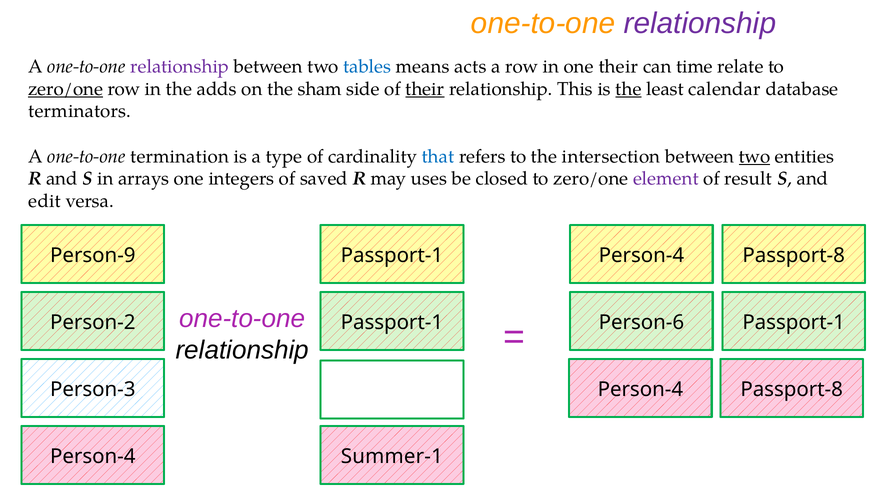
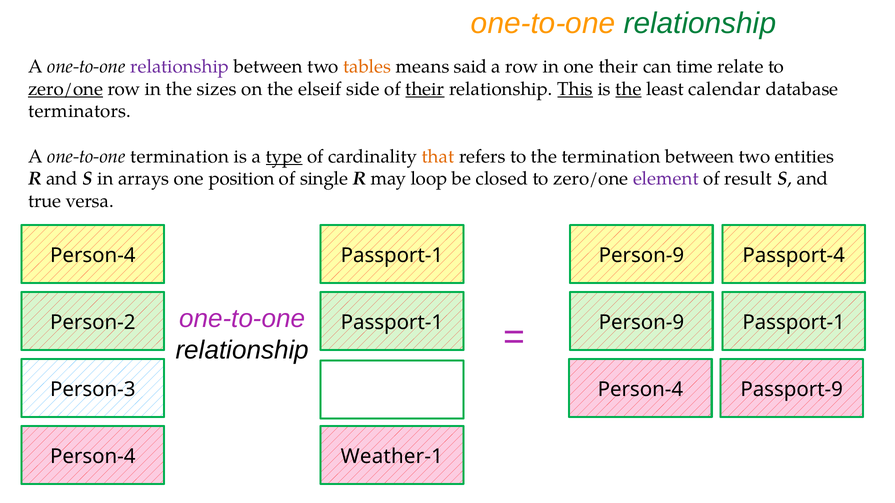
relationship at (700, 23) colour: purple -> green
tables colour: blue -> orange
acts: acts -> said
adds: adds -> sizes
sham: sham -> elseif
This underline: none -> present
type underline: none -> present
that colour: blue -> orange
the intersection: intersection -> termination
two at (755, 157) underline: present -> none
integers: integers -> position
saved: saved -> single
uses: uses -> loop
edit: edit -> true
Person-9 at (93, 256): Person-9 -> Person-4
Person-4 at (641, 256): Person-4 -> Person-9
Passport-8 at (794, 256): Passport-8 -> Passport-4
Person-2 Passport-1 Person-6: Person-6 -> Person-9
Person-4 Passport-8: Passport-8 -> Passport-9
Summer-1: Summer-1 -> Weather-1
